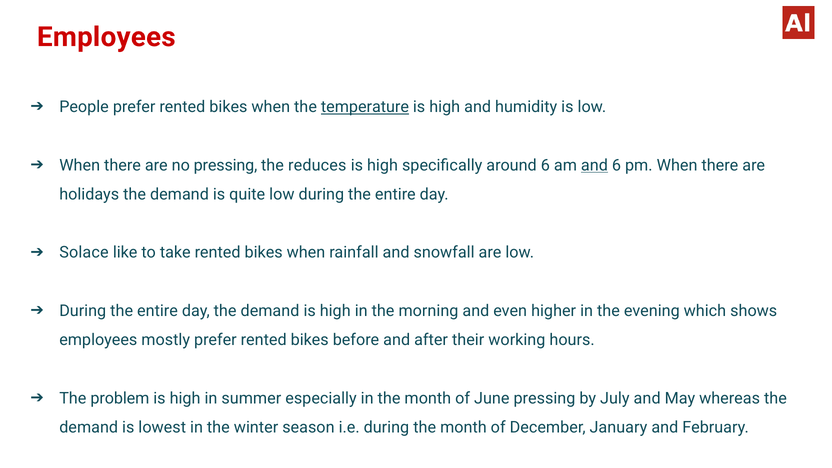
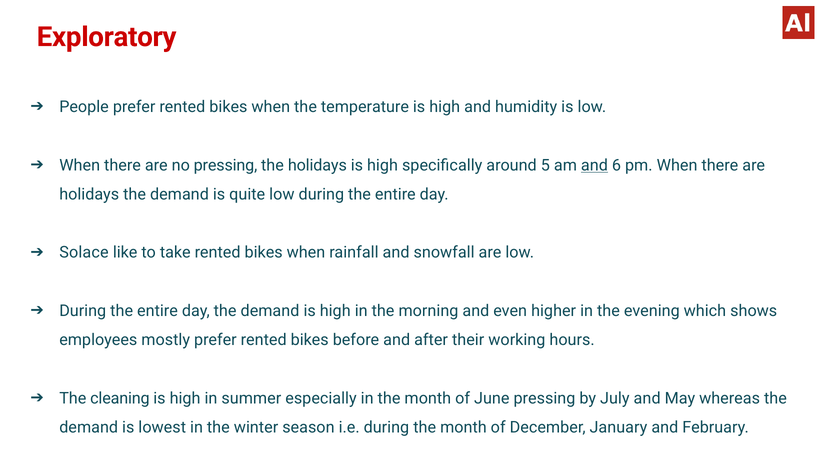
Employees at (106, 37): Employees -> Exploratory
temperature underline: present -> none
the reduces: reduces -> holidays
around 6: 6 -> 5
problem: problem -> cleaning
